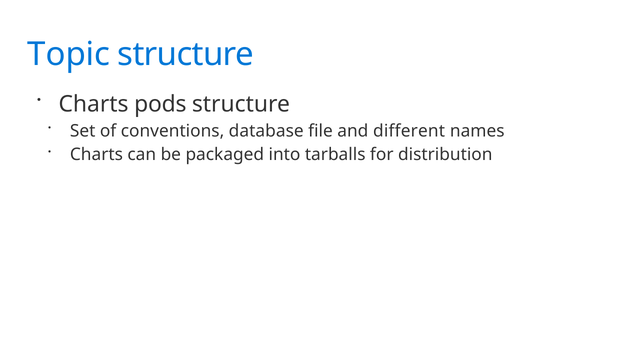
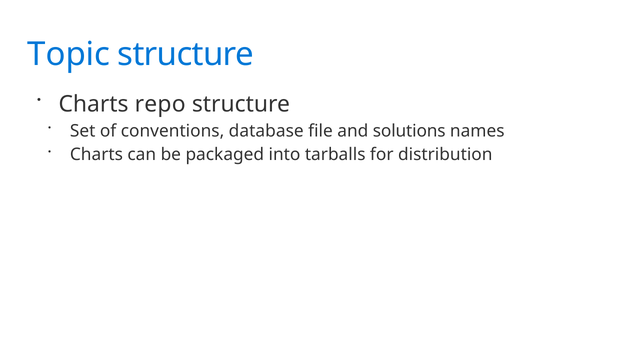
pods: pods -> repo
different: different -> solutions
